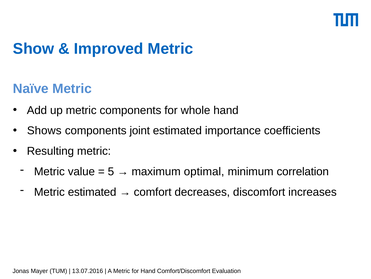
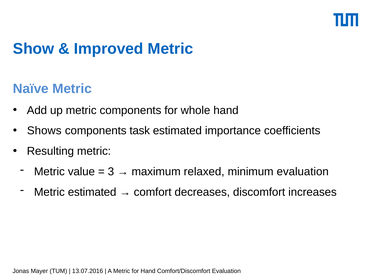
joint: joint -> task
5: 5 -> 3
optimal: optimal -> relaxed
minimum correlation: correlation -> evaluation
